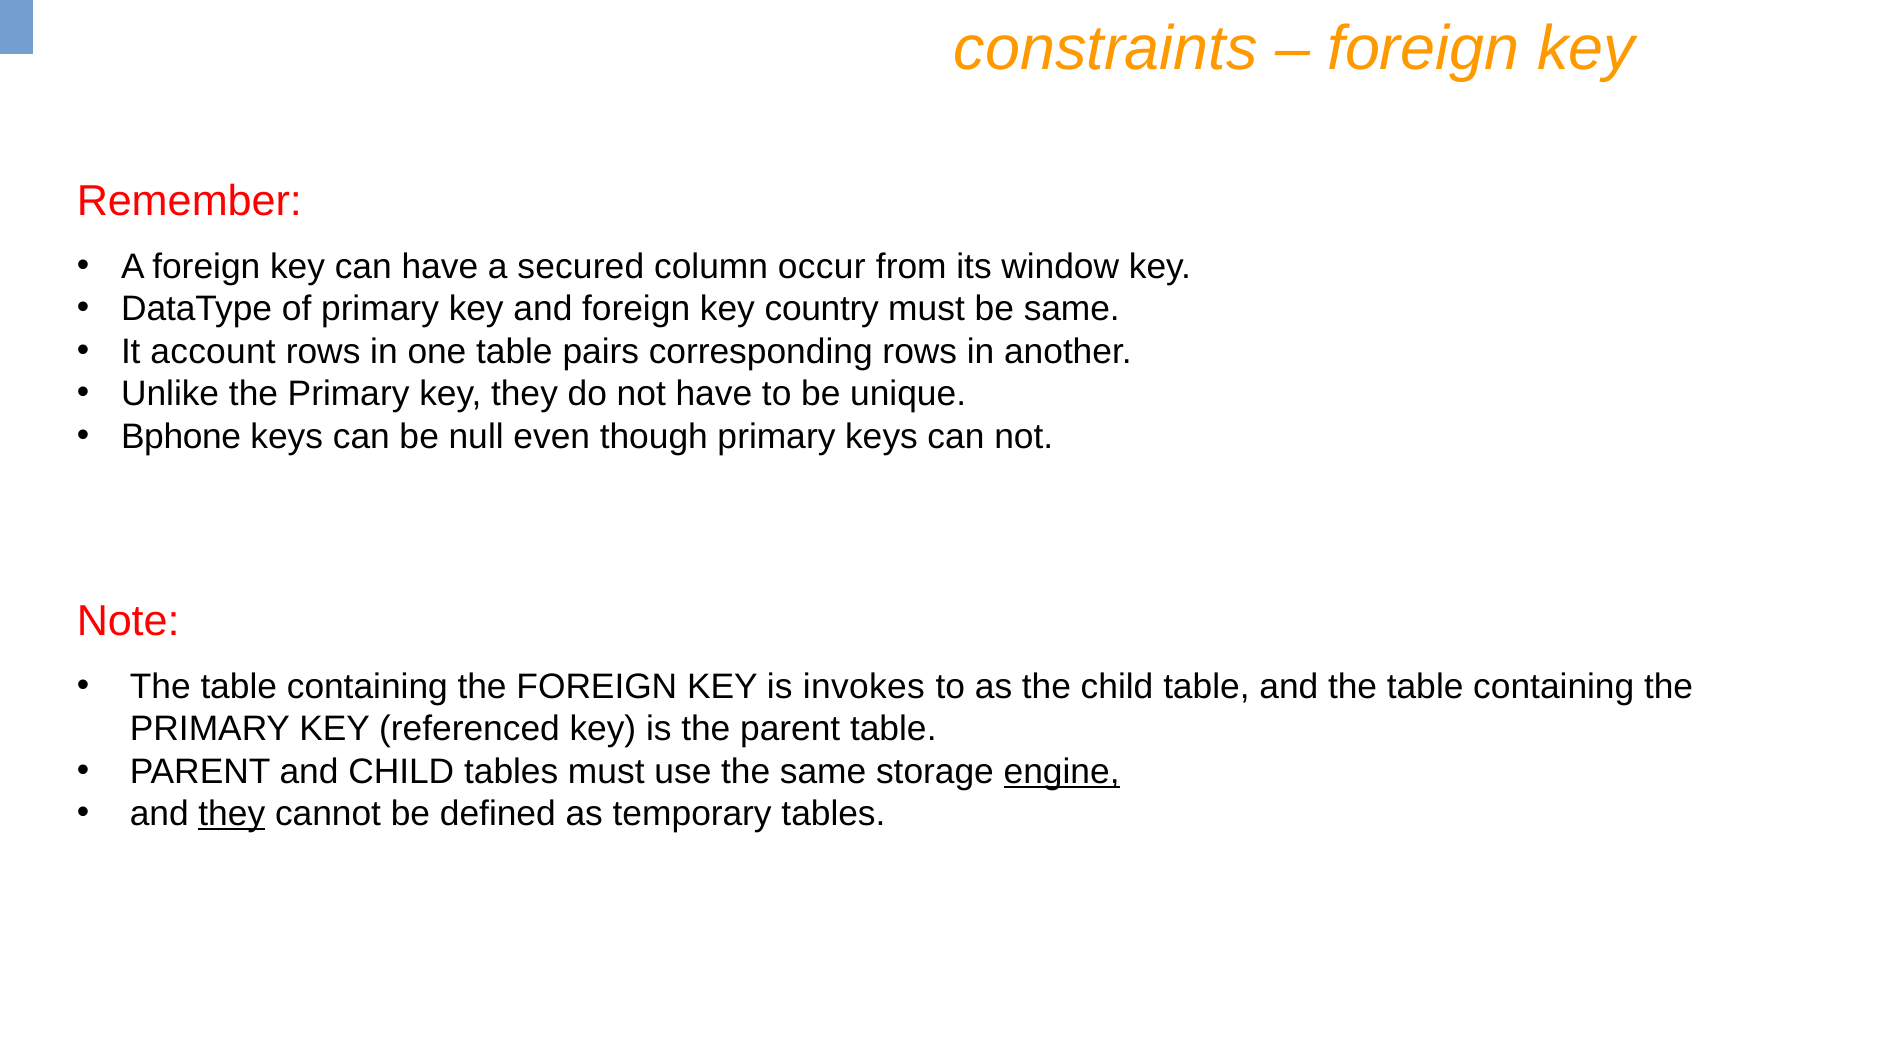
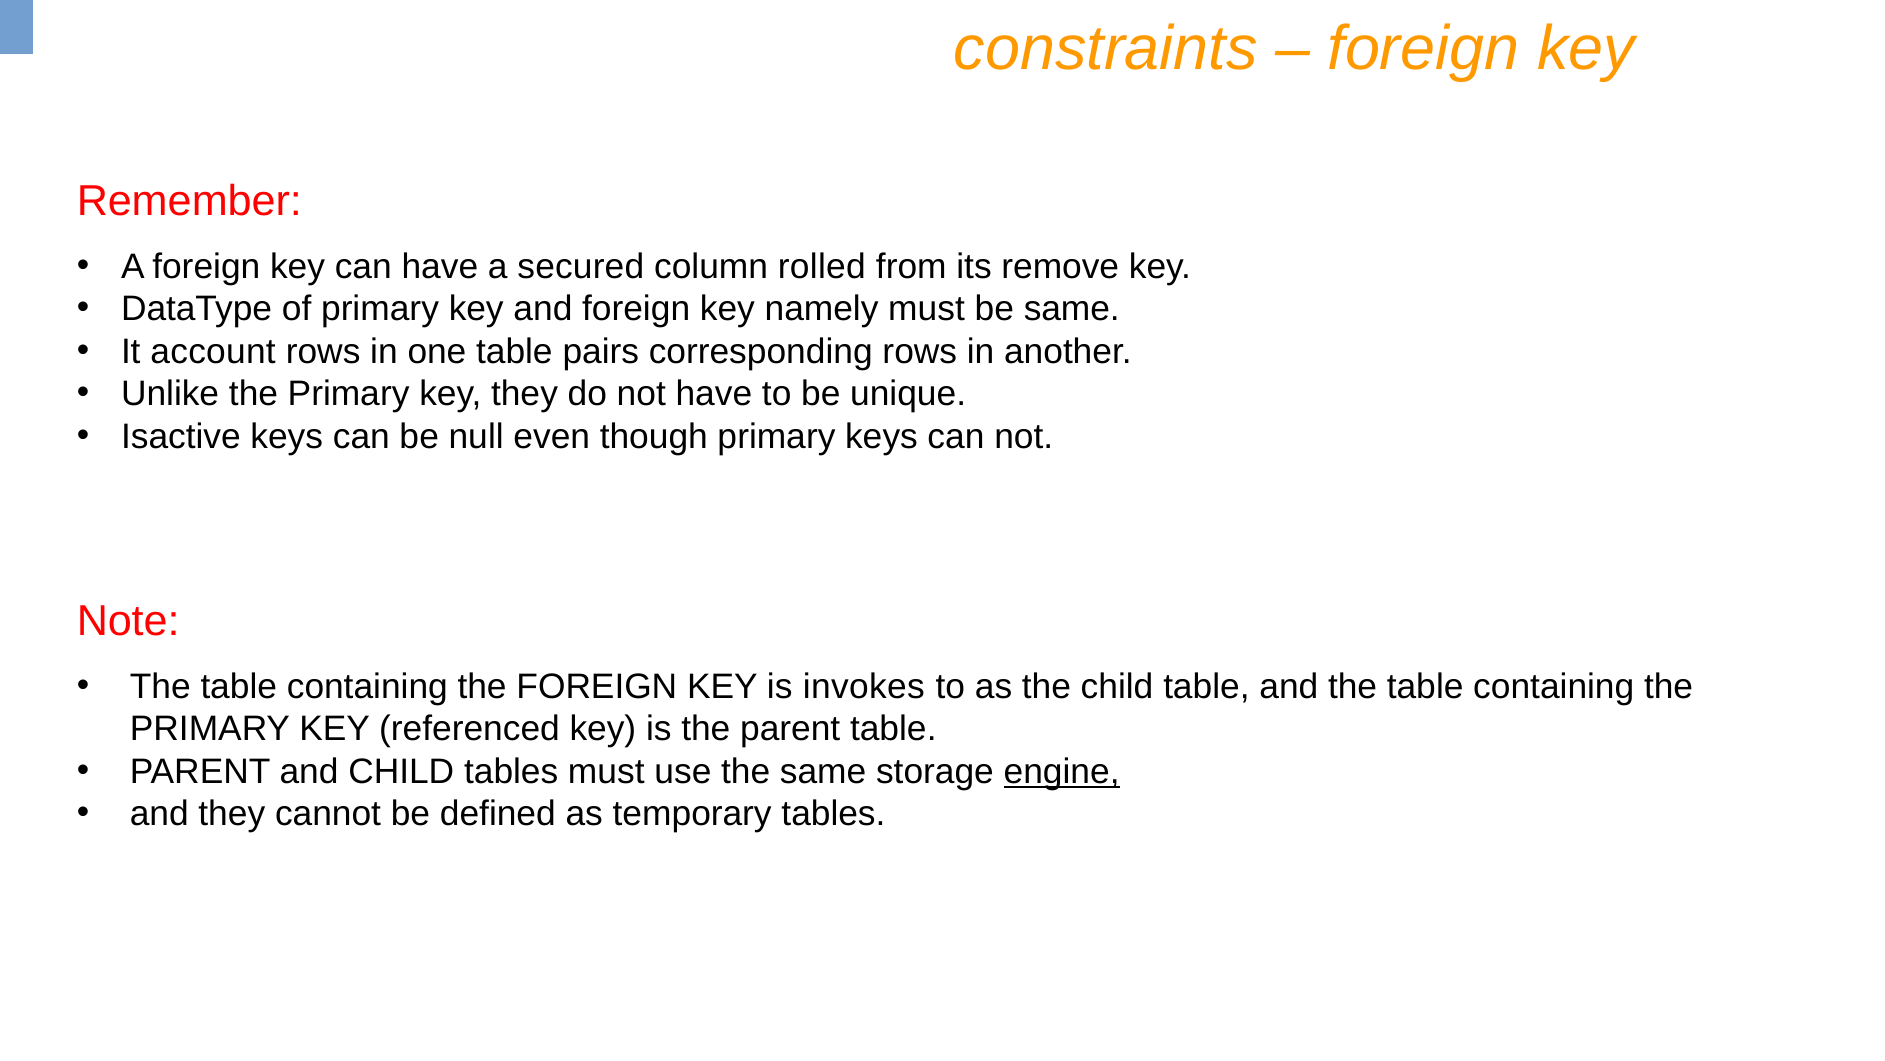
occur: occur -> rolled
window: window -> remove
country: country -> namely
Bphone: Bphone -> Isactive
they at (232, 814) underline: present -> none
